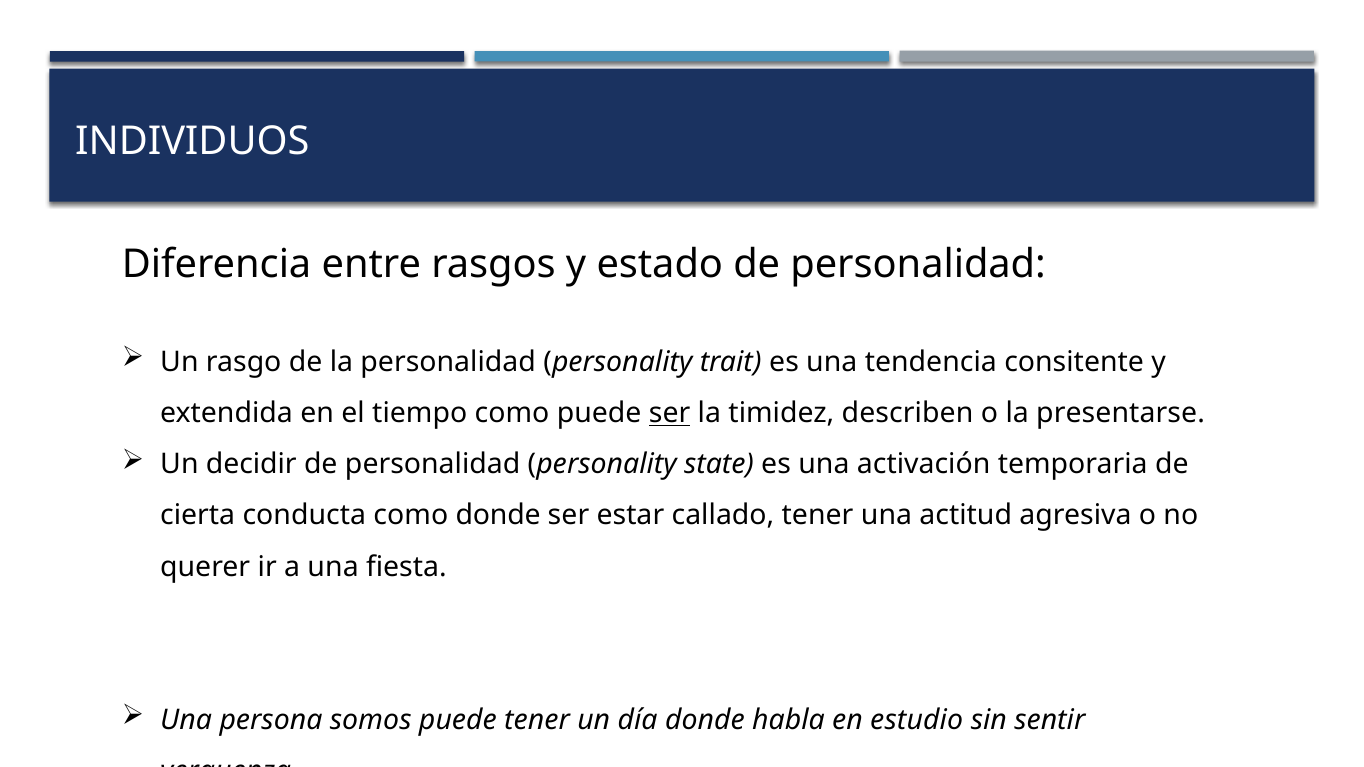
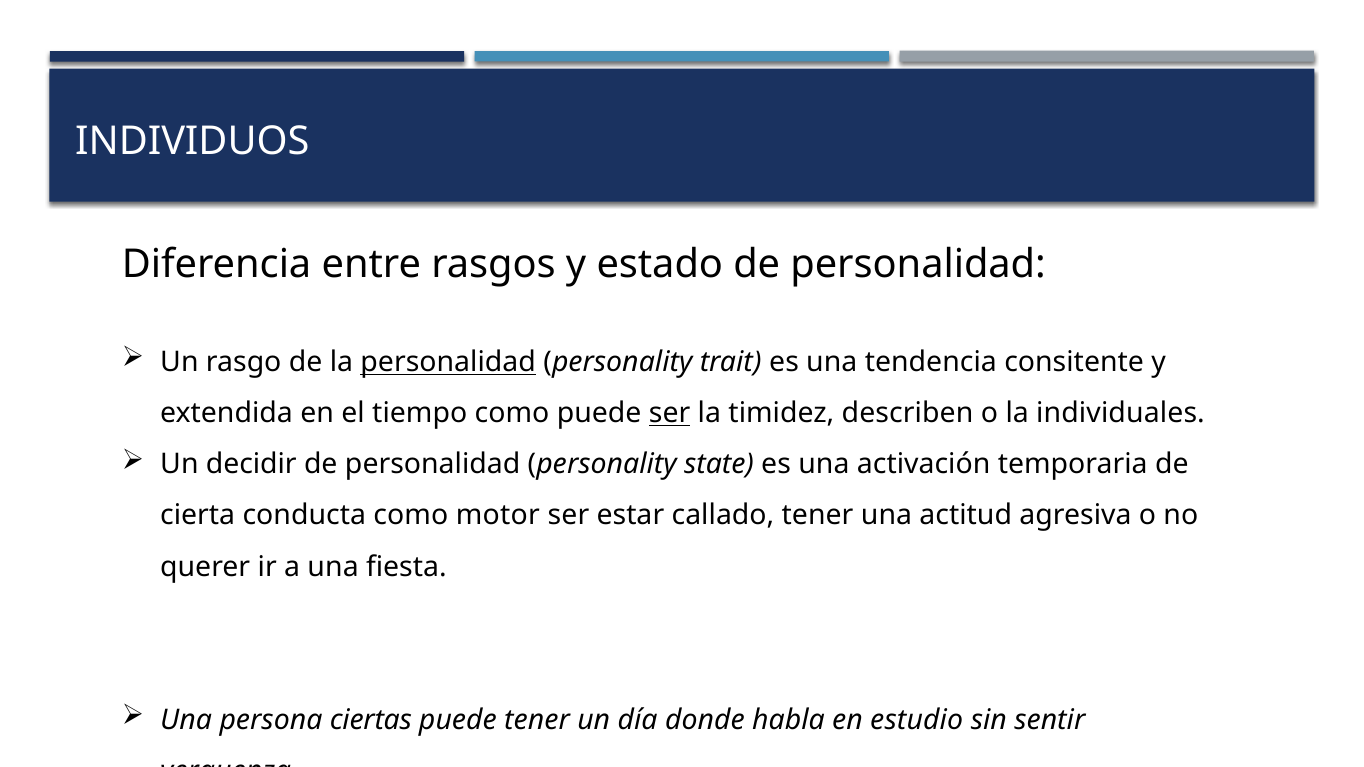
personalidad at (448, 362) underline: none -> present
presentarse: presentarse -> individuales
como donde: donde -> motor
somos: somos -> ciertas
